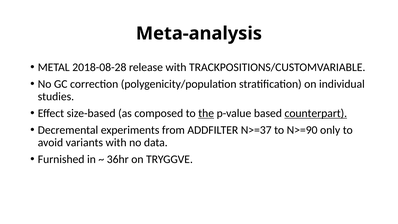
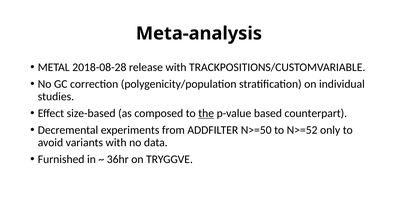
counterpart underline: present -> none
N>=37: N>=37 -> N>=50
N>=90: N>=90 -> N>=52
